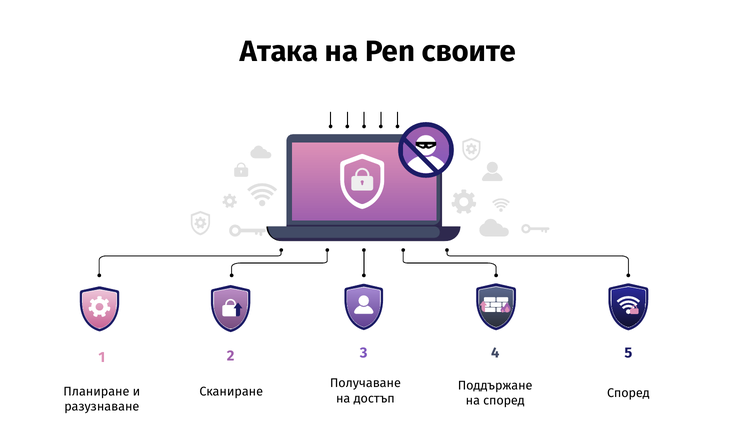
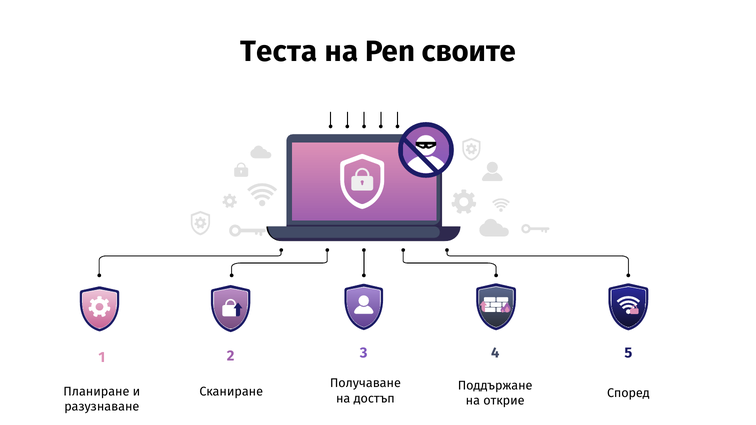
Атака: Атака -> Теста
на според: според -> открие
